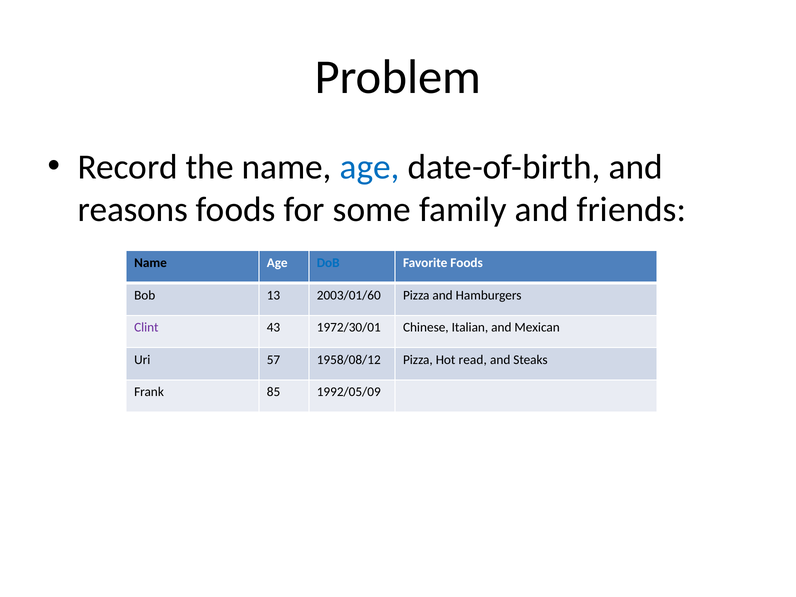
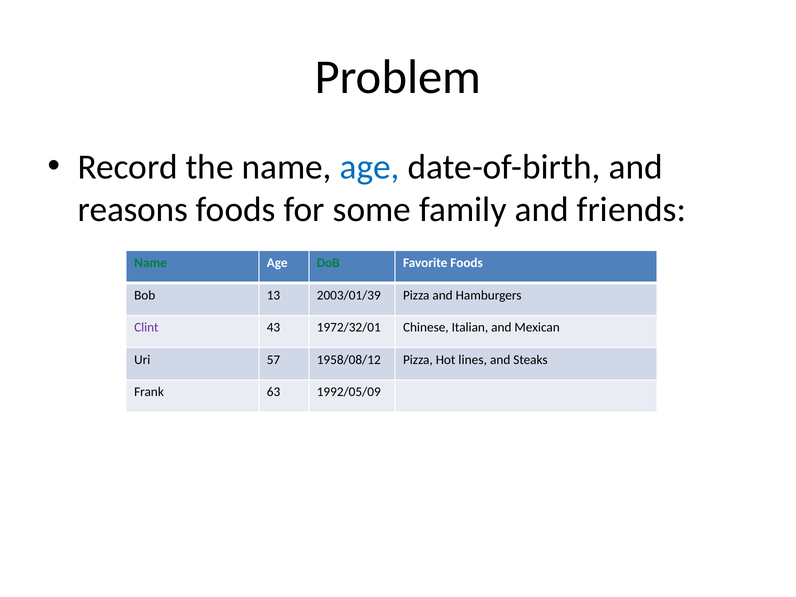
Name at (151, 263) colour: black -> green
DoB colour: blue -> green
2003/01/60: 2003/01/60 -> 2003/01/39
1972/30/01: 1972/30/01 -> 1972/32/01
read: read -> lines
85: 85 -> 63
